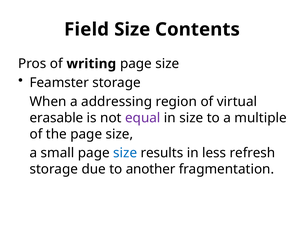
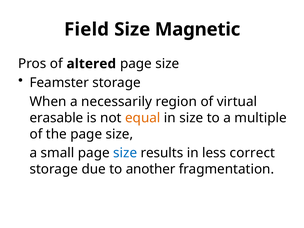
Contents: Contents -> Magnetic
writing: writing -> altered
addressing: addressing -> necessarily
equal colour: purple -> orange
refresh: refresh -> correct
